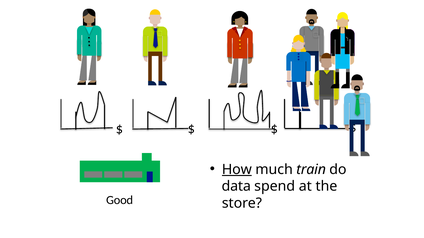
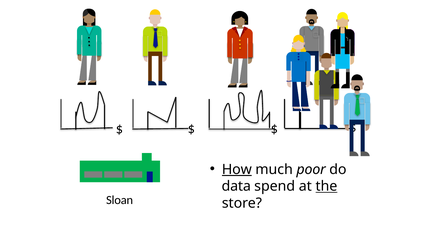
train: train -> poor
the underline: none -> present
Good: Good -> Sloan
